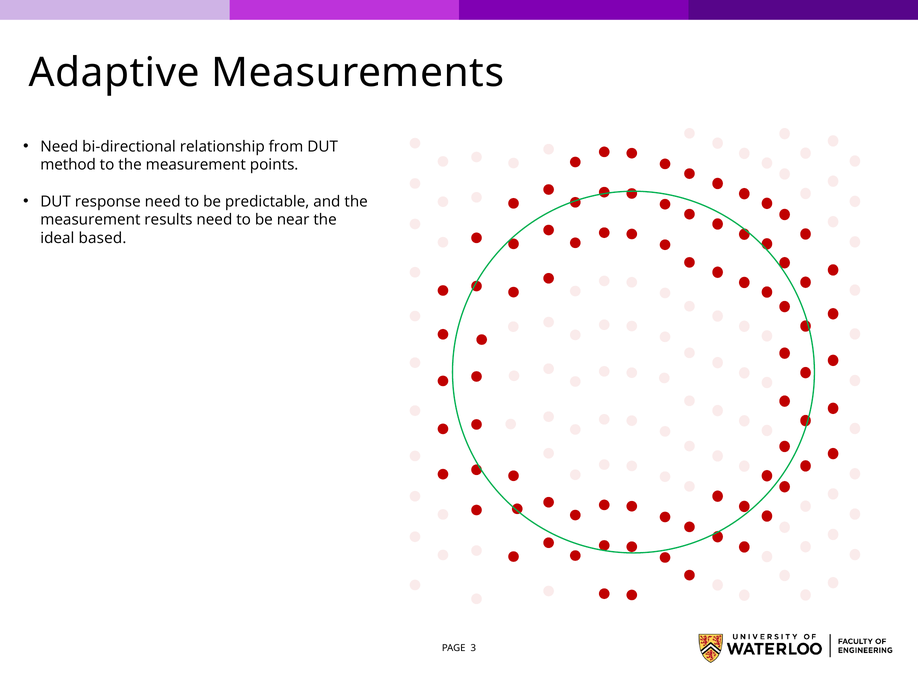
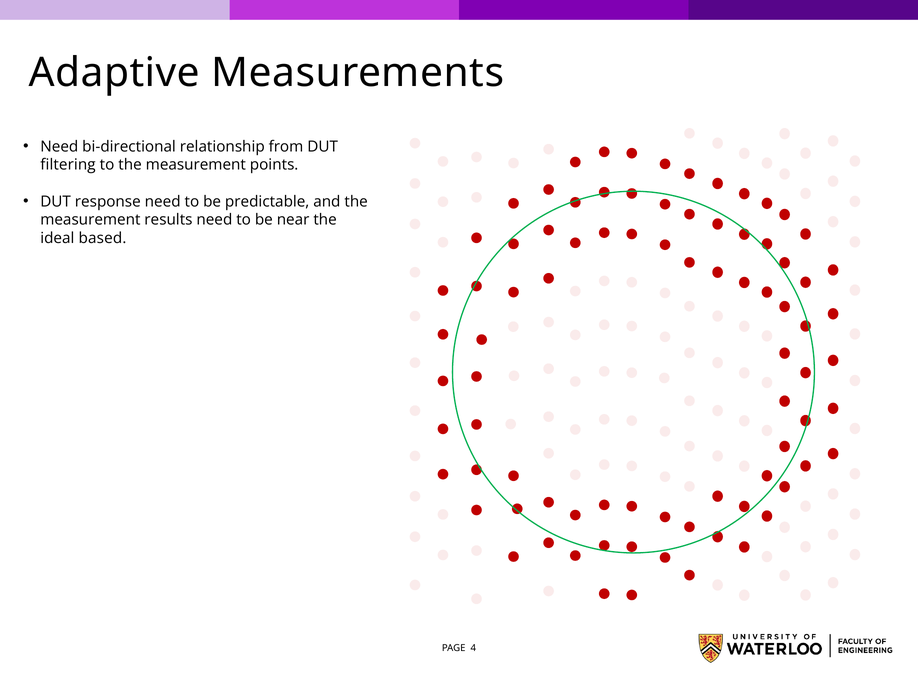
method: method -> filtering
3: 3 -> 4
